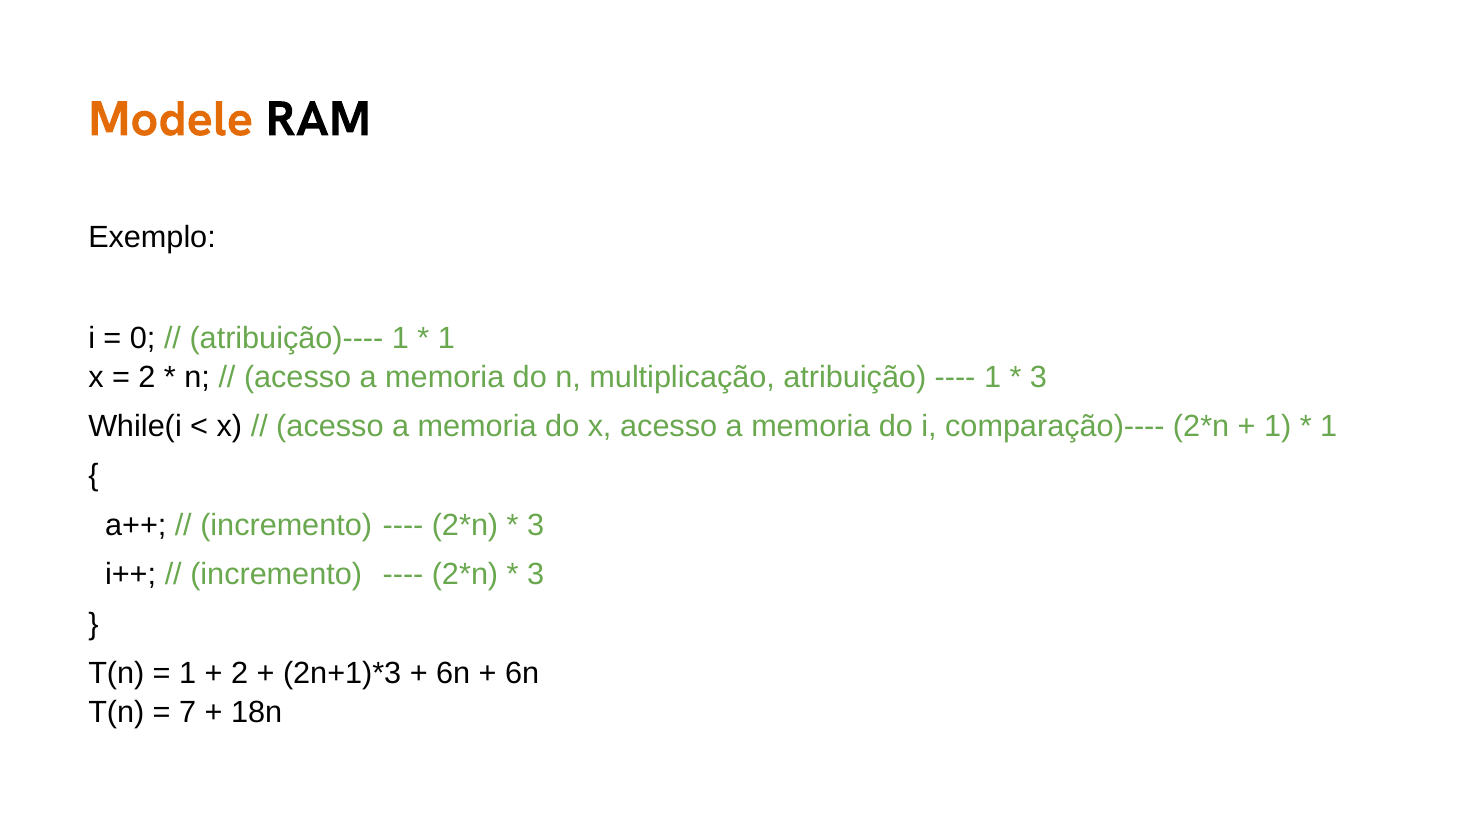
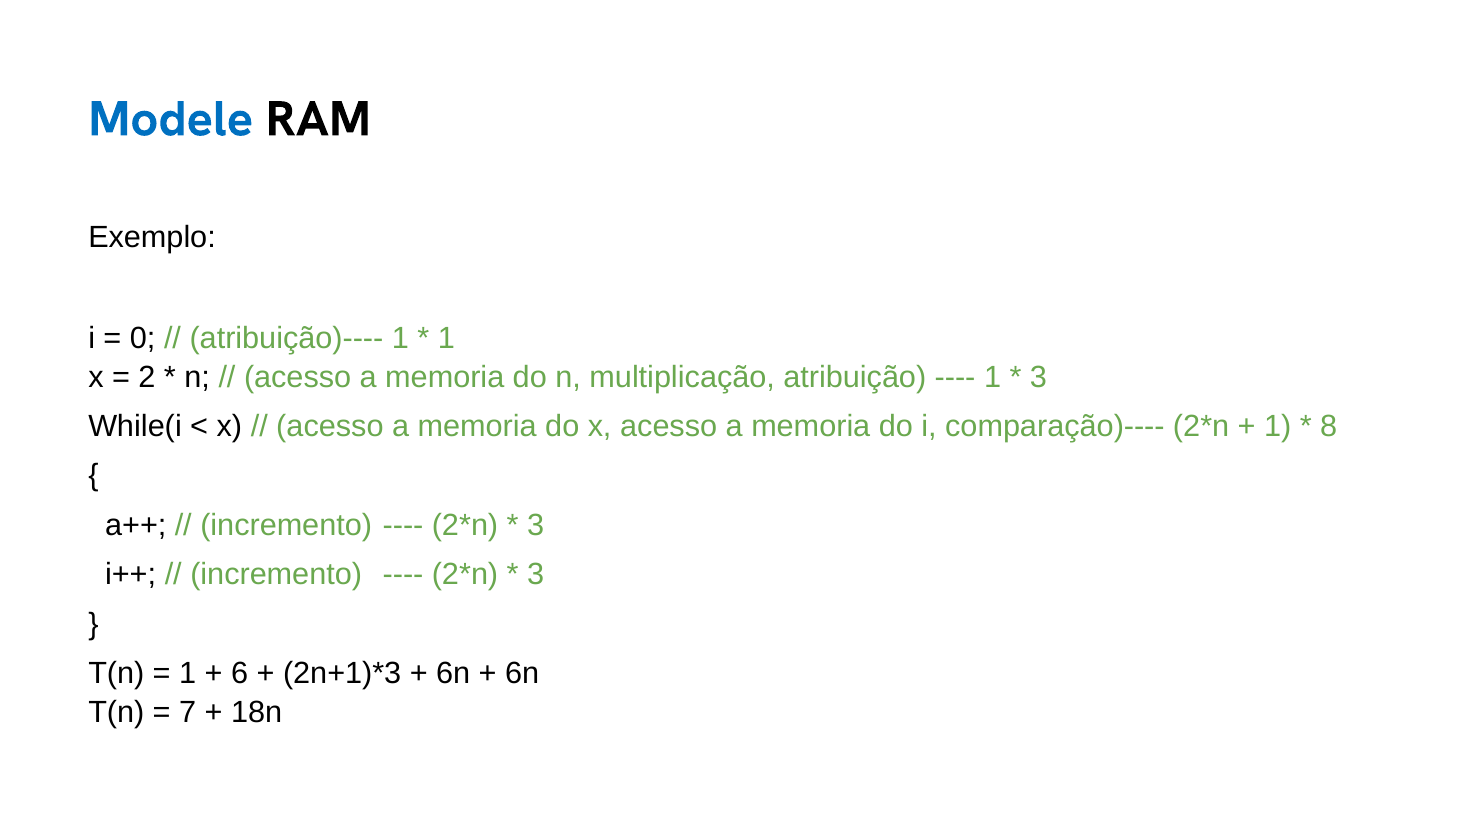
Modele colour: orange -> blue
1 at (1329, 426): 1 -> 8
2 at (240, 673): 2 -> 6
